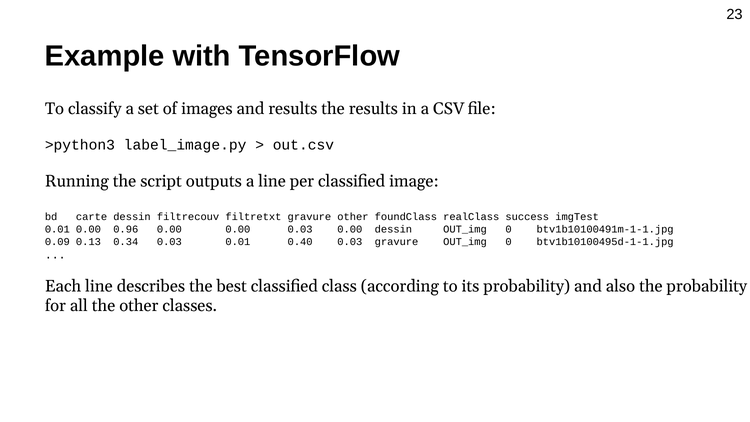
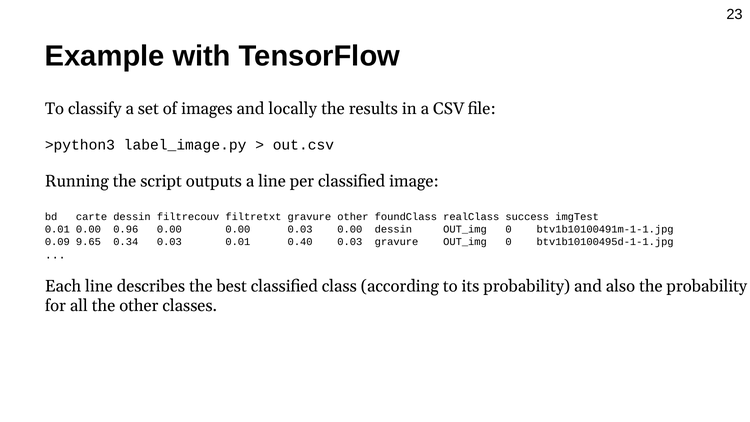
and results: results -> locally
0.13: 0.13 -> 9.65
